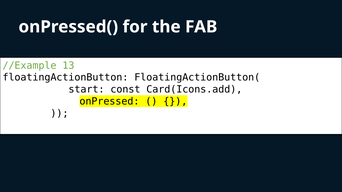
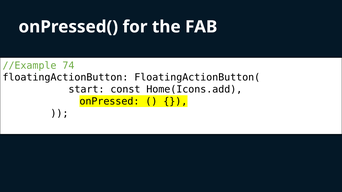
13: 13 -> 74
Card(Icons.add: Card(Icons.add -> Home(Icons.add
